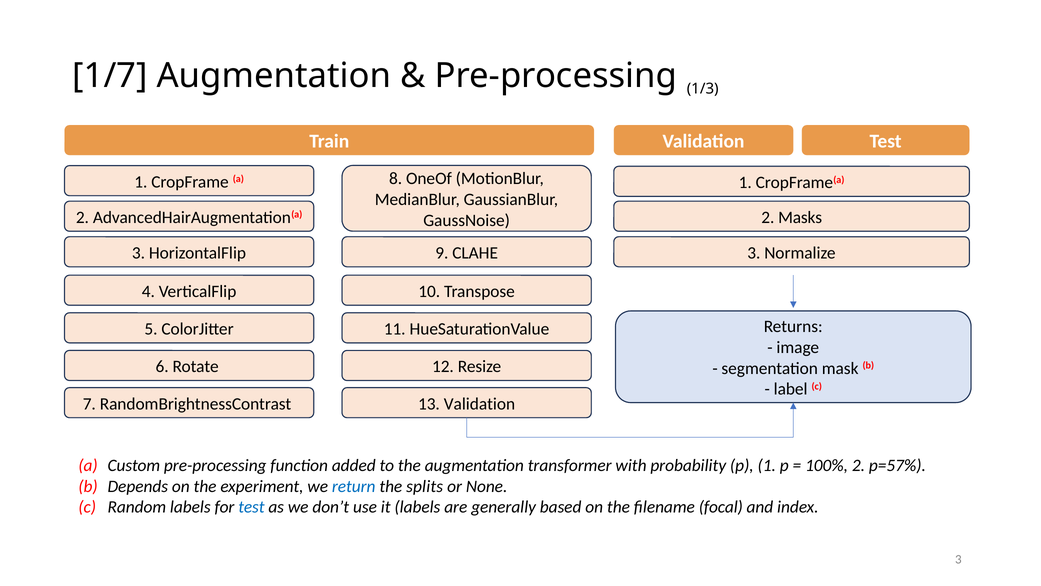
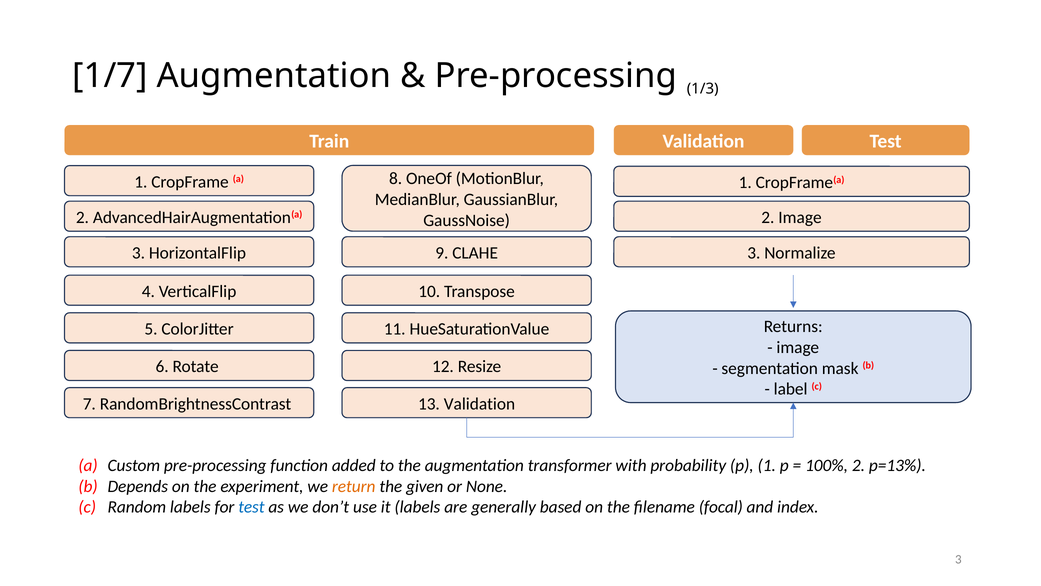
2 Masks: Masks -> Image
p=57%: p=57% -> p=13%
return colour: blue -> orange
splits: splits -> given
